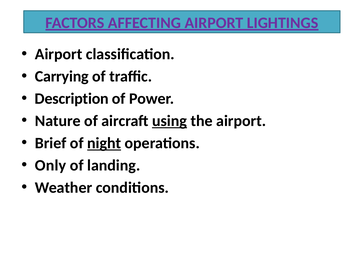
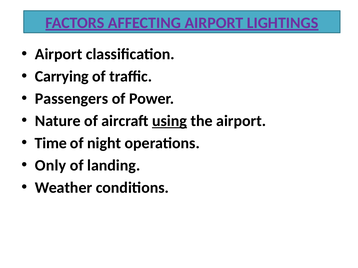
Description: Description -> Passengers
Brief: Brief -> Time
night underline: present -> none
